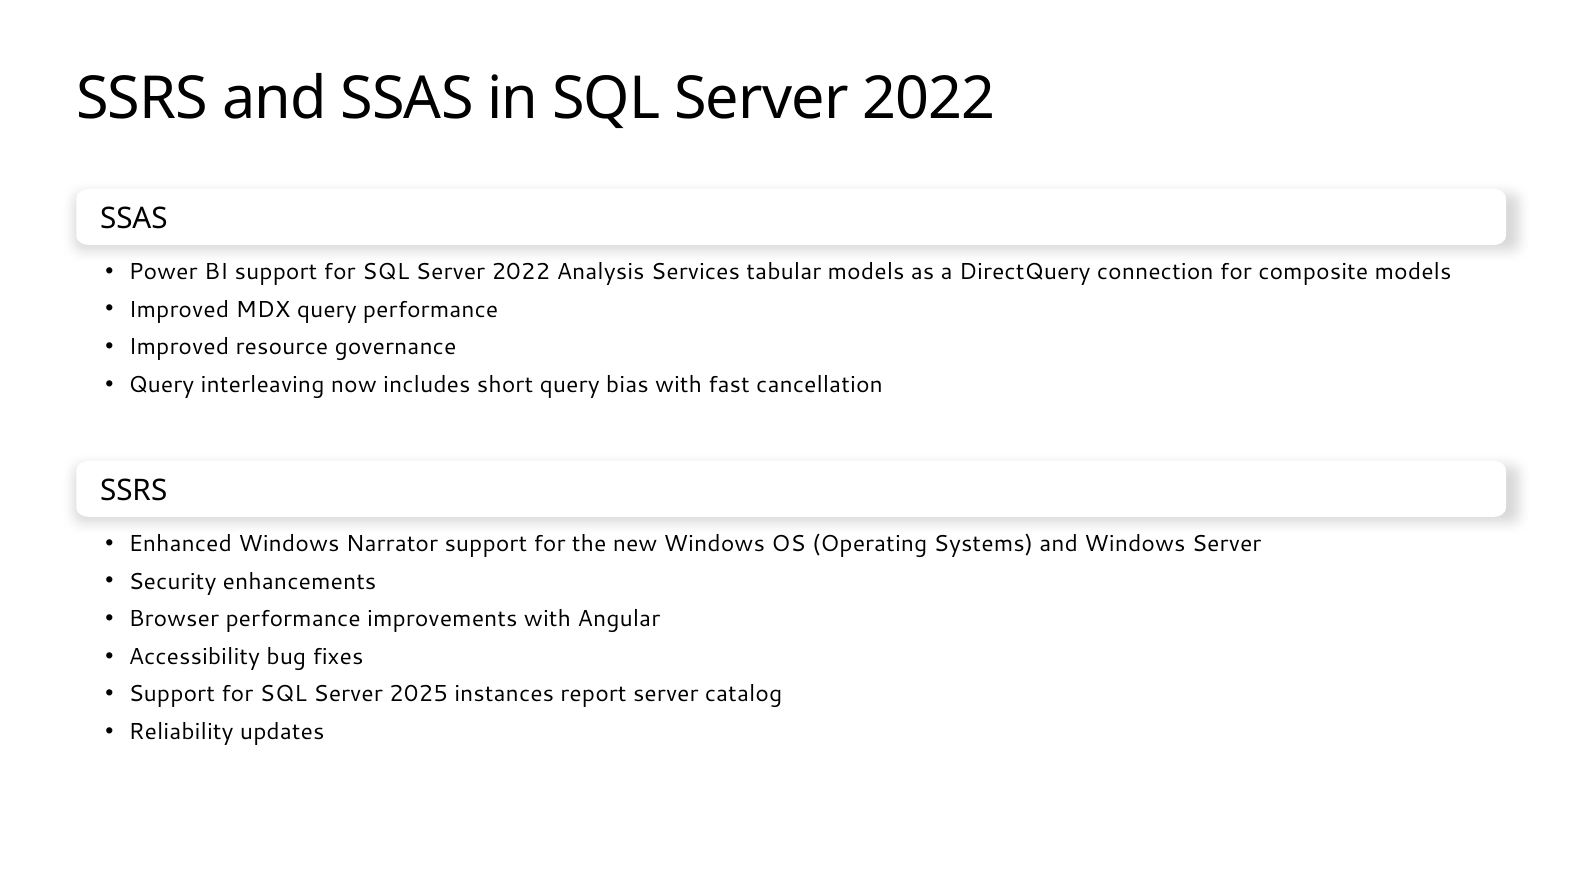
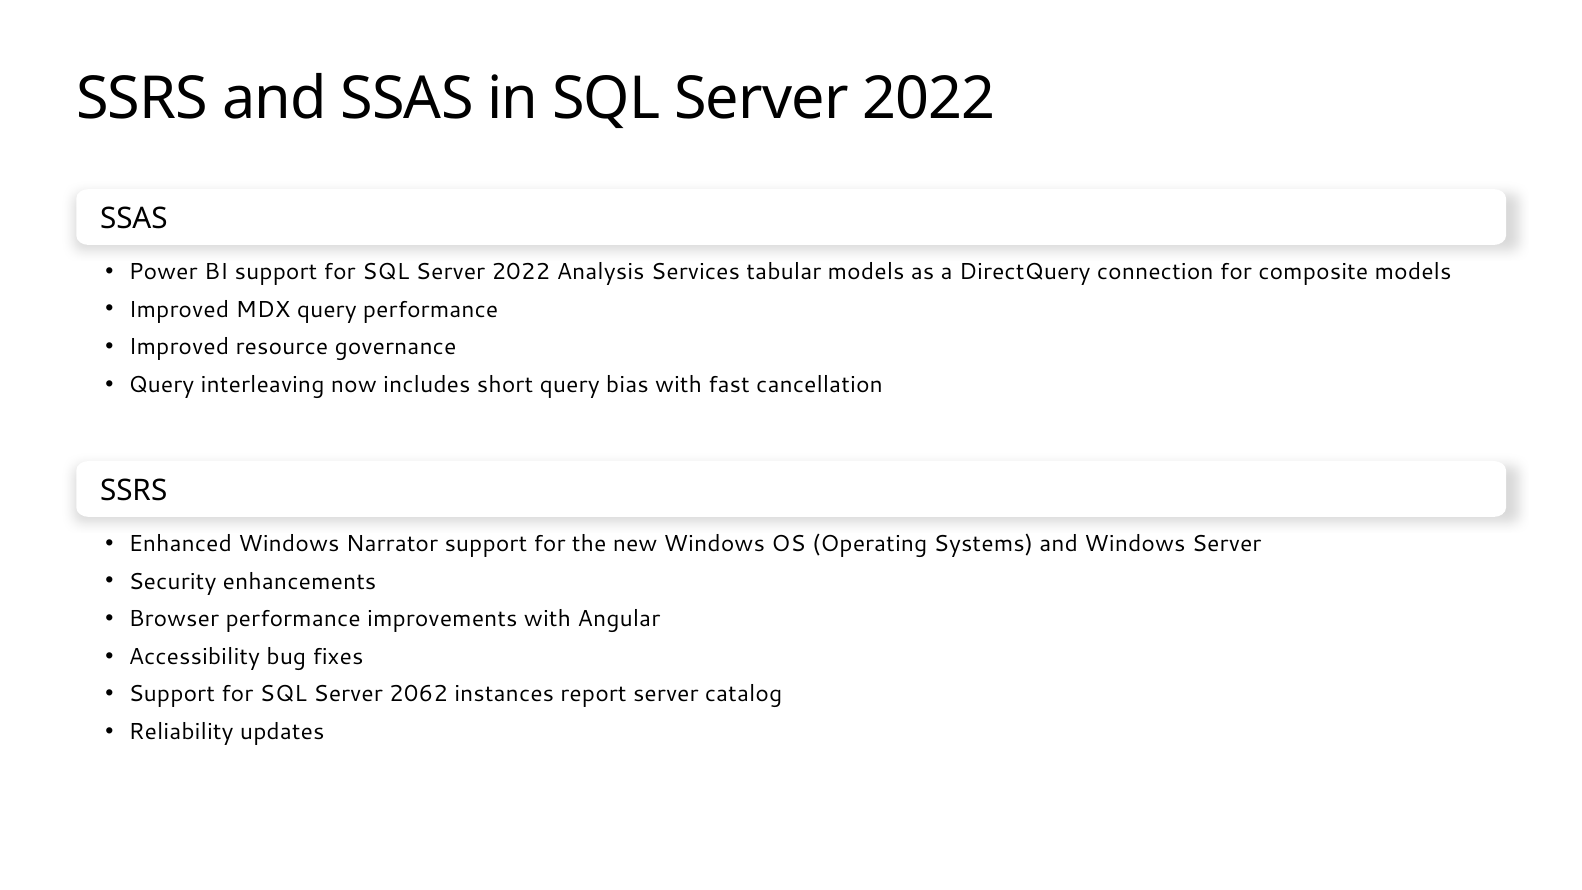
2025: 2025 -> 2062
